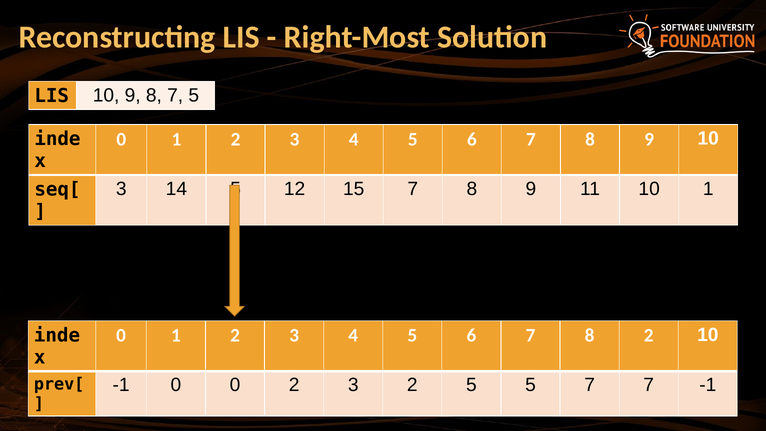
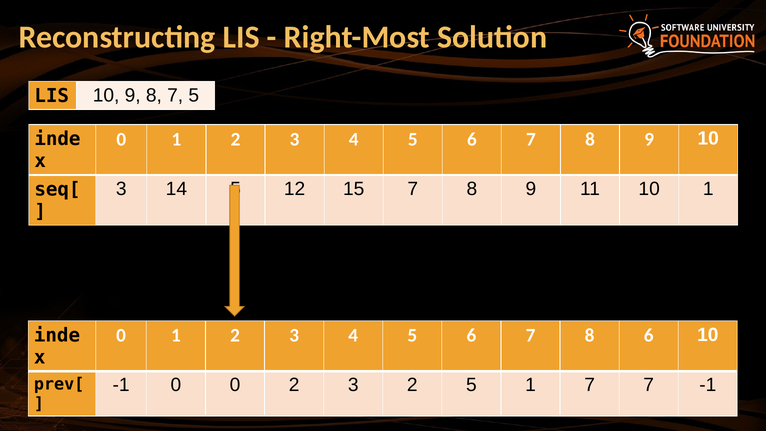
8 2: 2 -> 6
5 5: 5 -> 1
